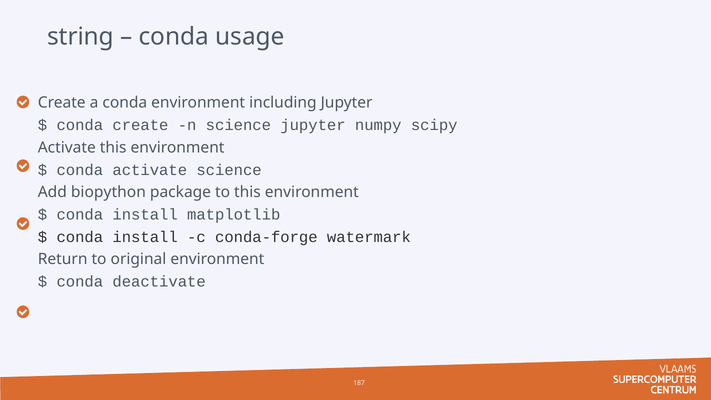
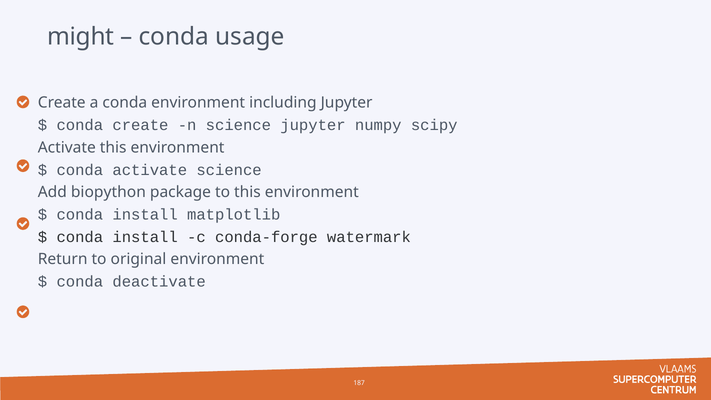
string: string -> might
